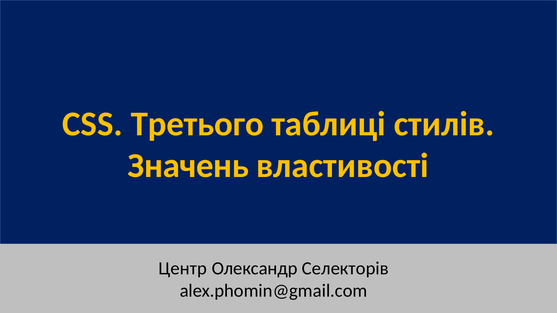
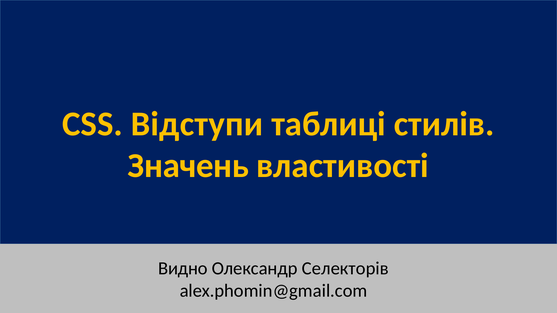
Третього: Третього -> Відступи
Центр: Центр -> Видно
